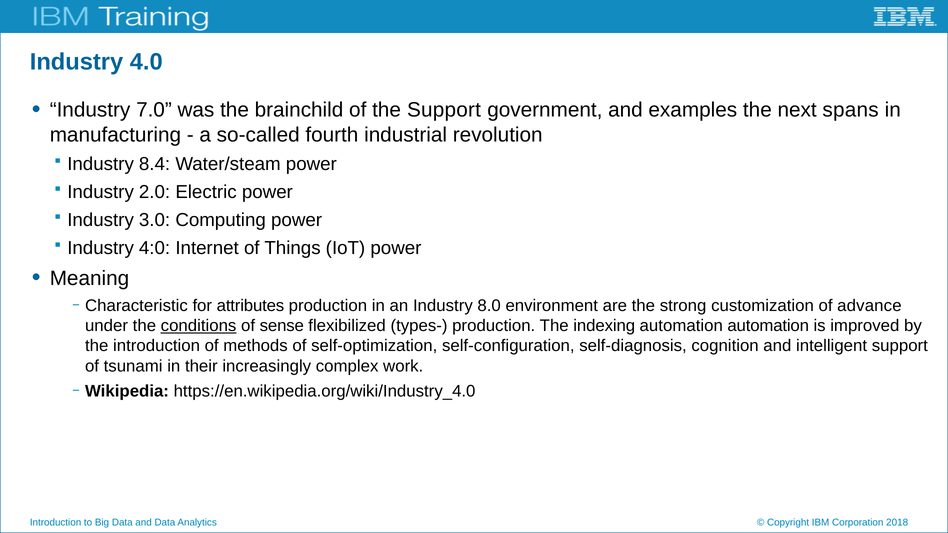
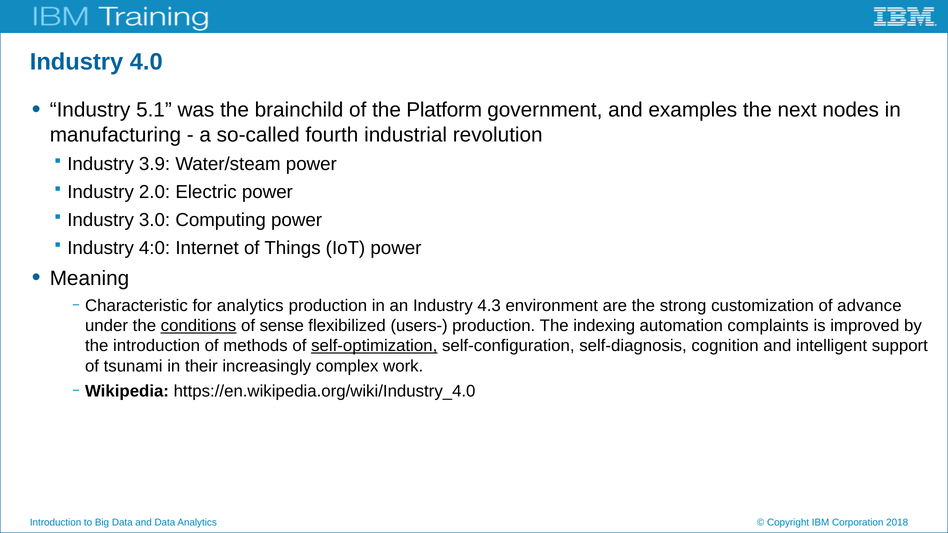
7.0: 7.0 -> 5.1
the Support: Support -> Platform
spans: spans -> nodes
8.4: 8.4 -> 3.9
for attributes: attributes -> analytics
8.0: 8.0 -> 4.3
types-: types- -> users-
automation automation: automation -> complaints
self-optimization underline: none -> present
